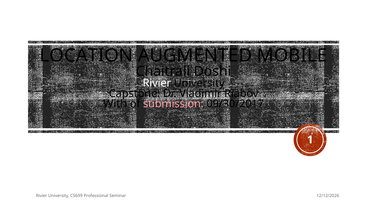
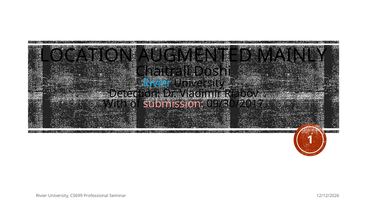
MOBILE: MOBILE -> MAINLY
Rivier at (157, 83) colour: white -> light blue
Capstone: Capstone -> Detection
